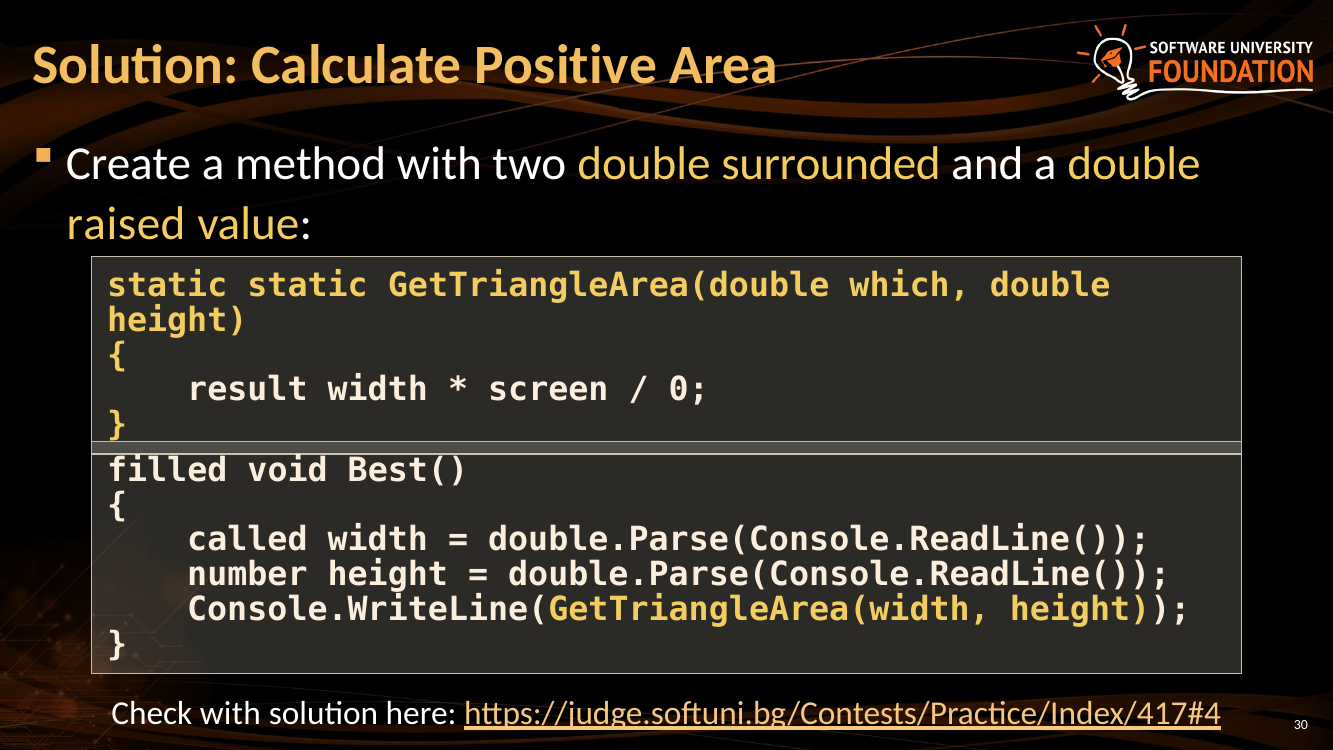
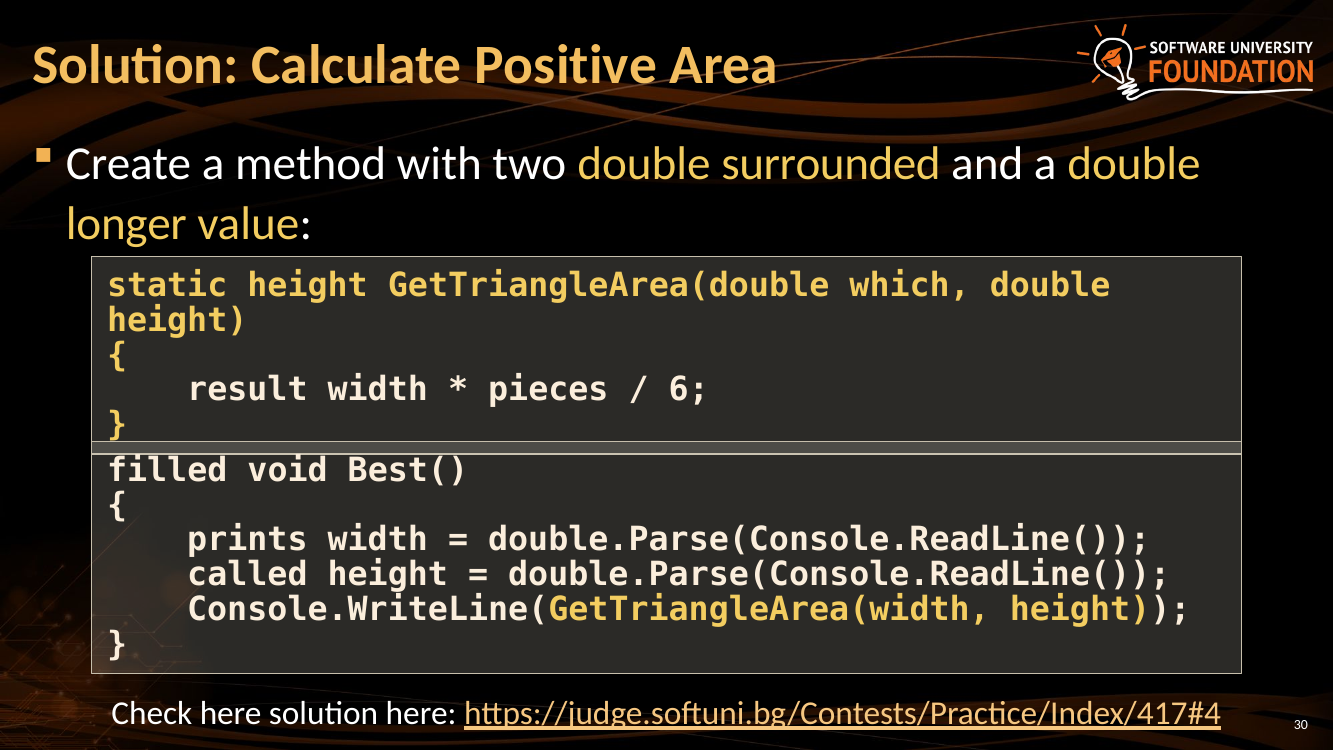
raised: raised -> longer
static static: static -> height
screen: screen -> pieces
0: 0 -> 6
called: called -> prints
number: number -> called
Check with: with -> here
